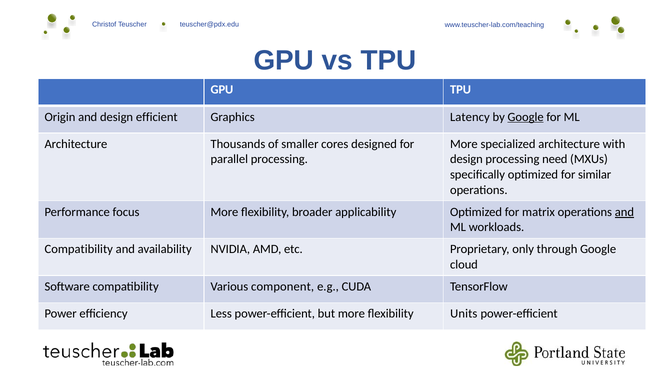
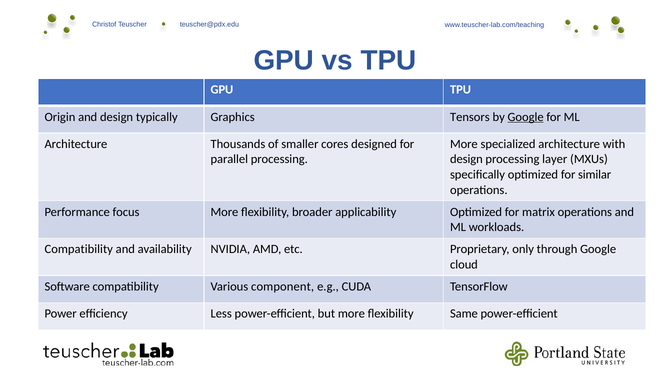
efficient: efficient -> typically
Latency: Latency -> Tensors
need: need -> layer
and at (624, 212) underline: present -> none
Units: Units -> Same
